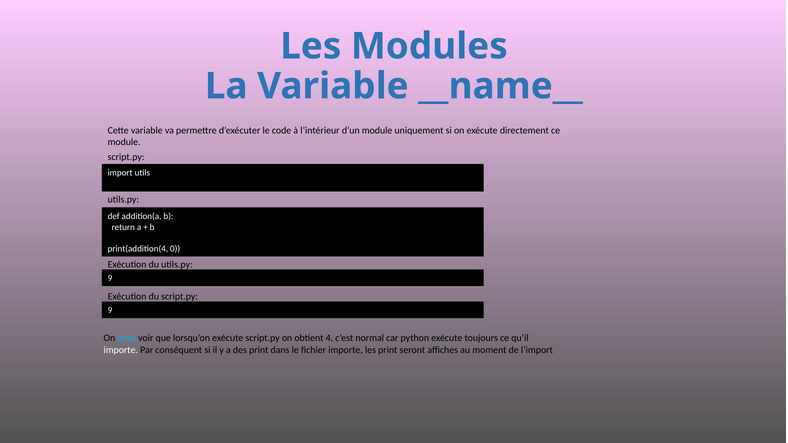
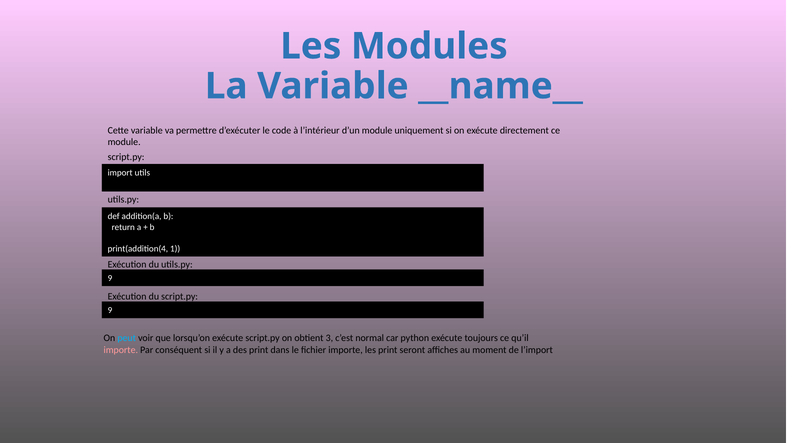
0: 0 -> 1
4: 4 -> 3
importe at (121, 350) colour: white -> pink
